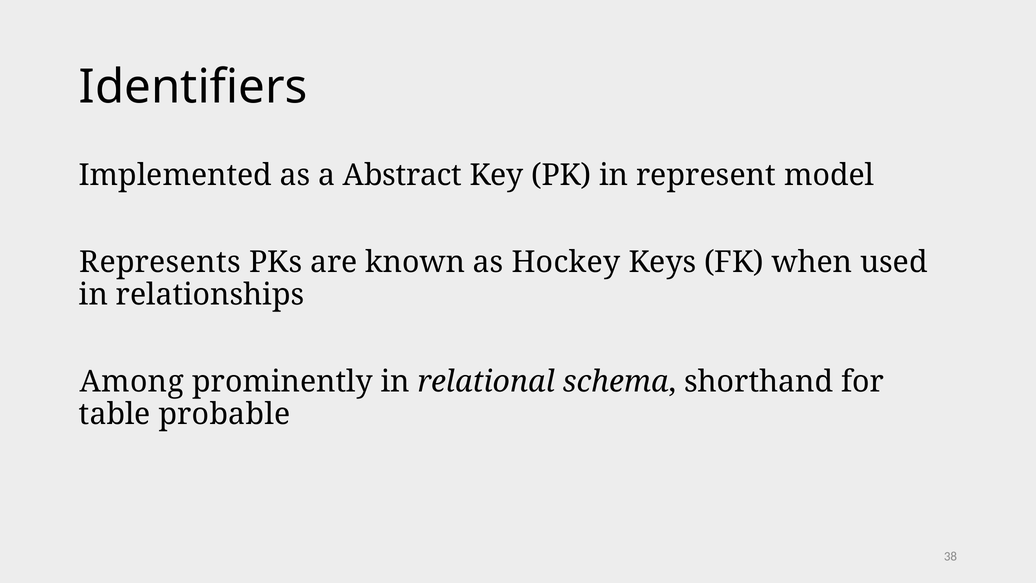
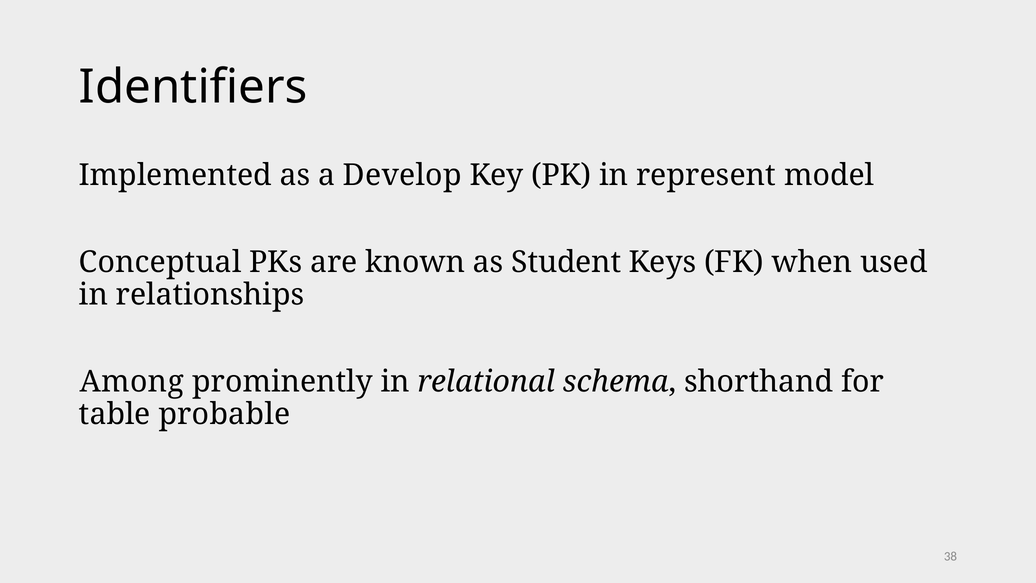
Abstract: Abstract -> Develop
Represents: Represents -> Conceptual
Hockey: Hockey -> Student
